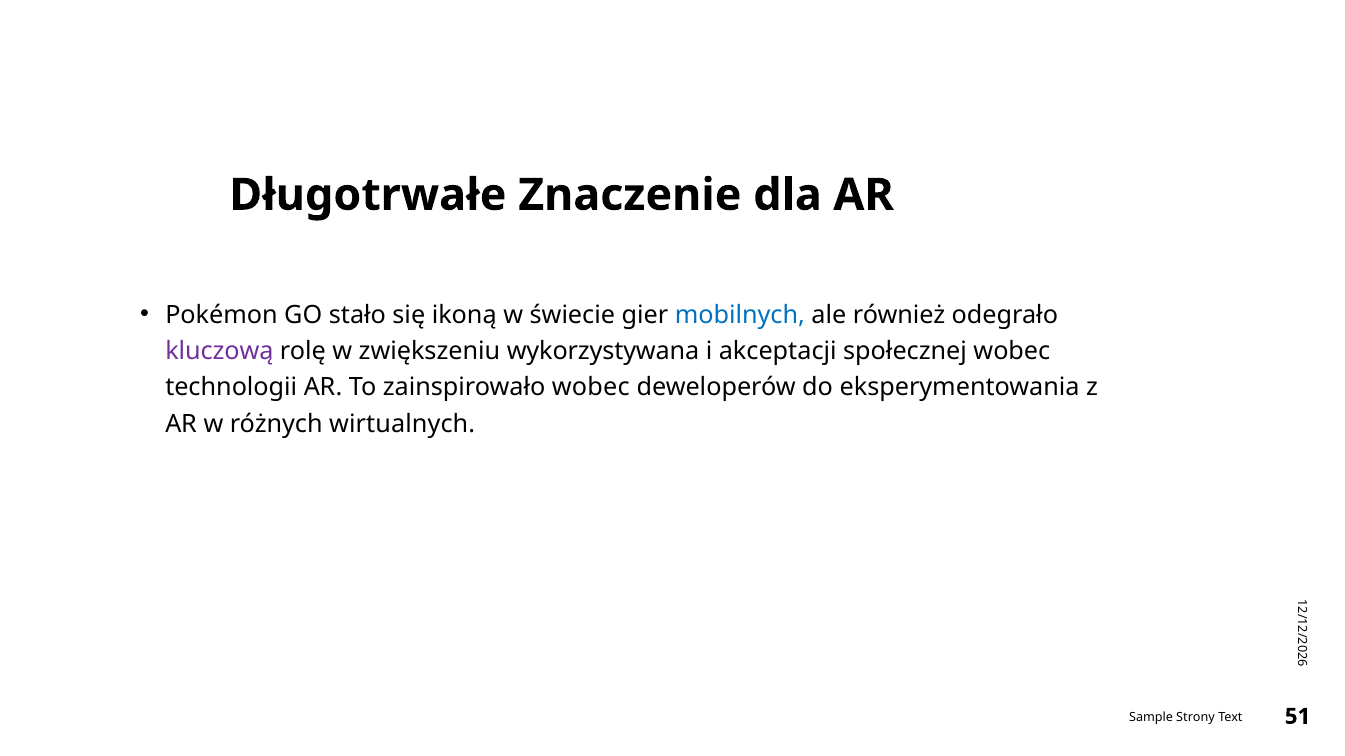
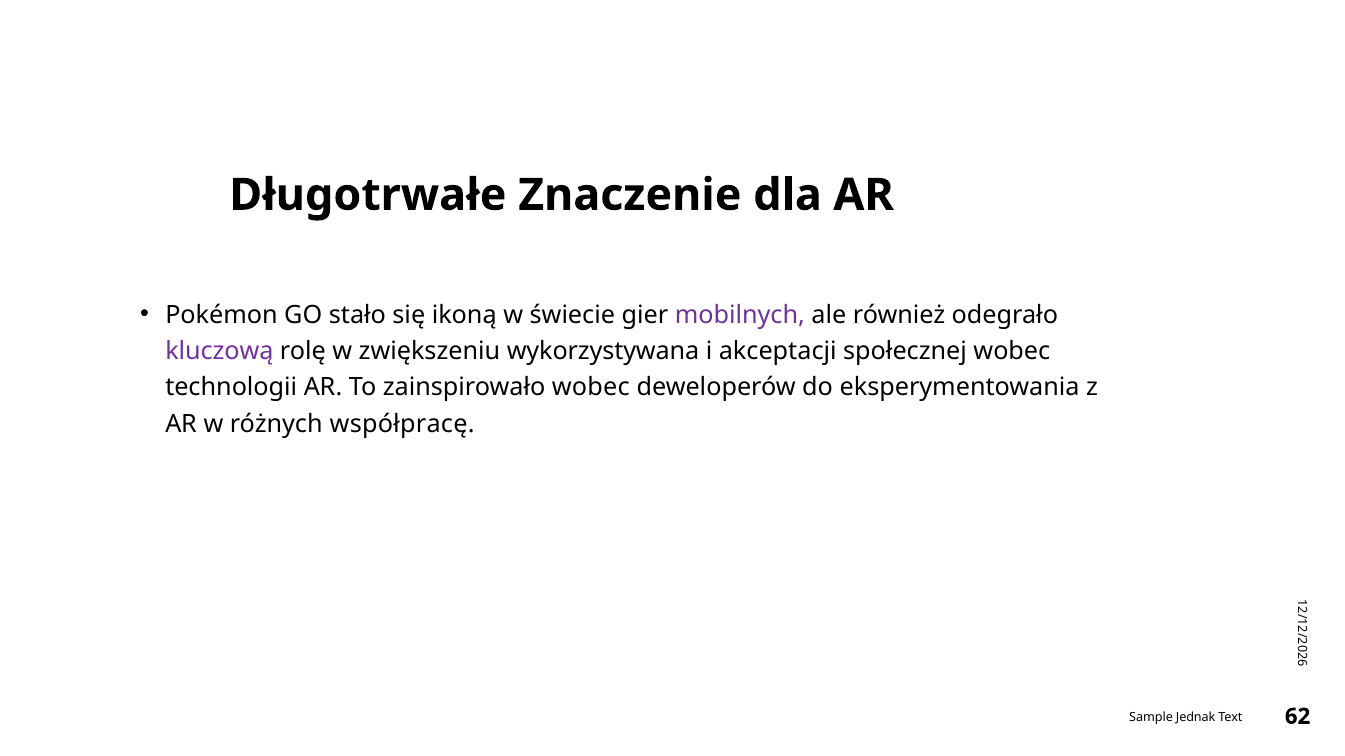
mobilnych colour: blue -> purple
wirtualnych: wirtualnych -> współpracę
Strony: Strony -> Jednak
51: 51 -> 62
